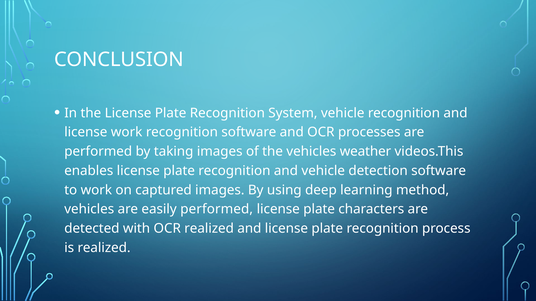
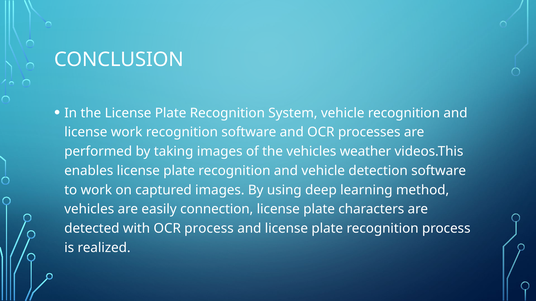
easily performed: performed -> connection
OCR realized: realized -> process
